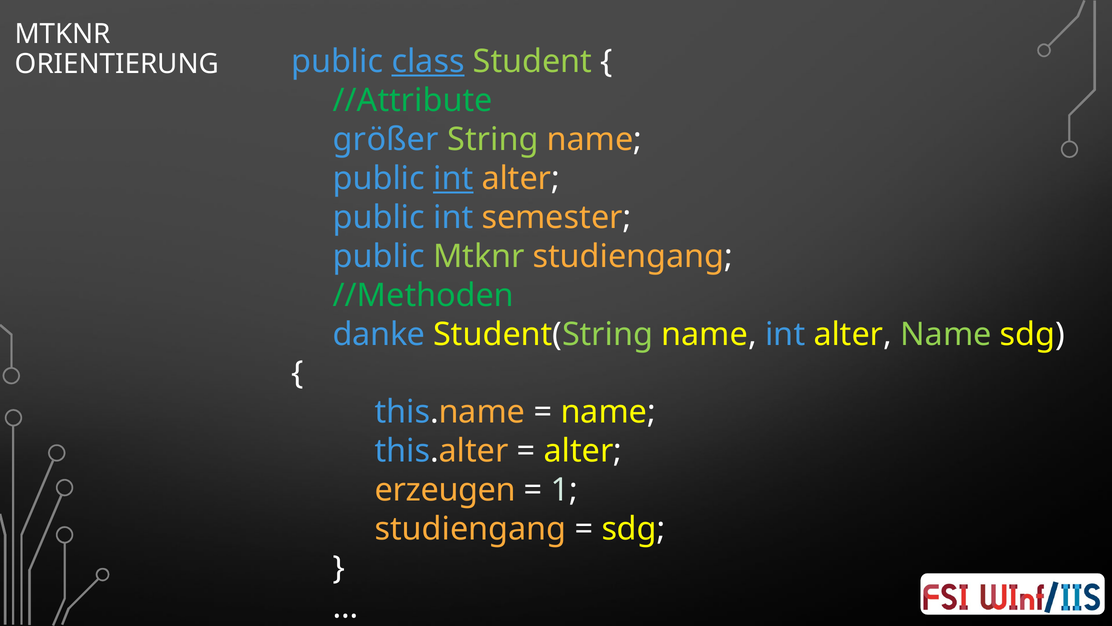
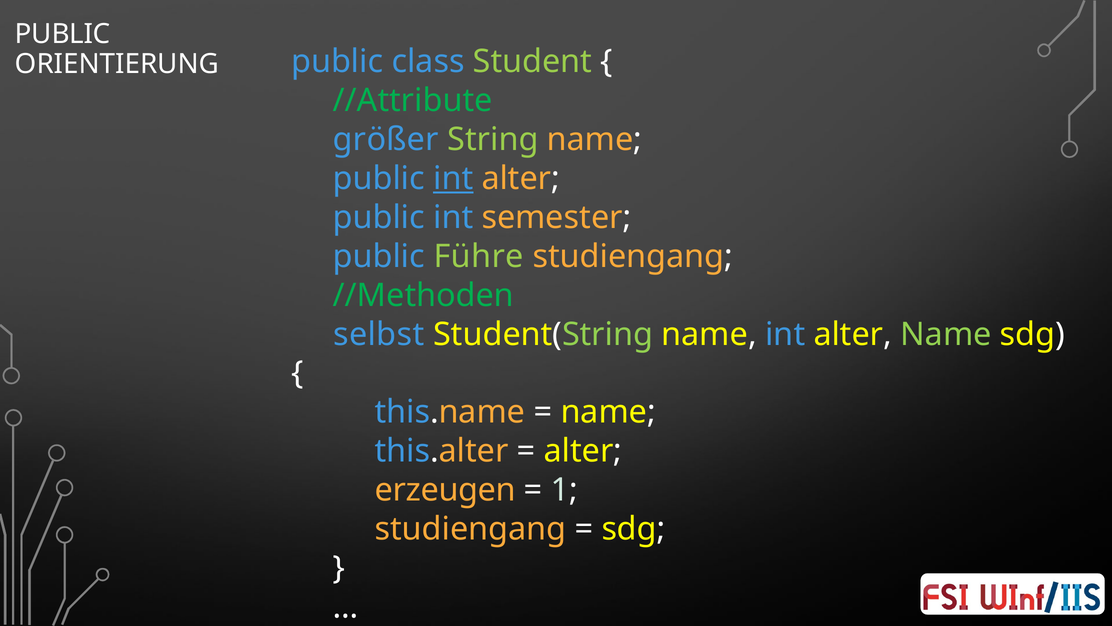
MTKNR at (63, 34): MTKNR -> PUBLIC
class underline: present -> none
public Mtknr: Mtknr -> Führe
danke: danke -> selbst
